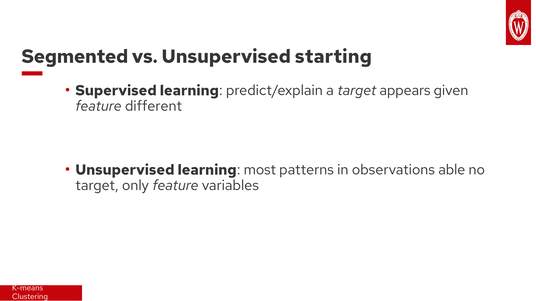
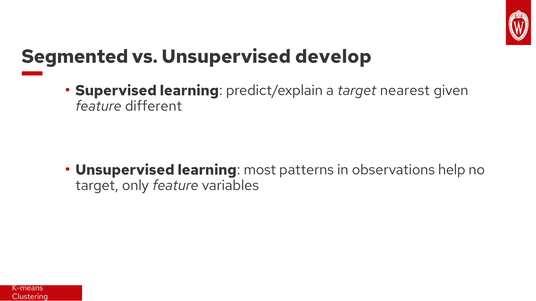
starting: starting -> develop
appears: appears -> nearest
able: able -> help
